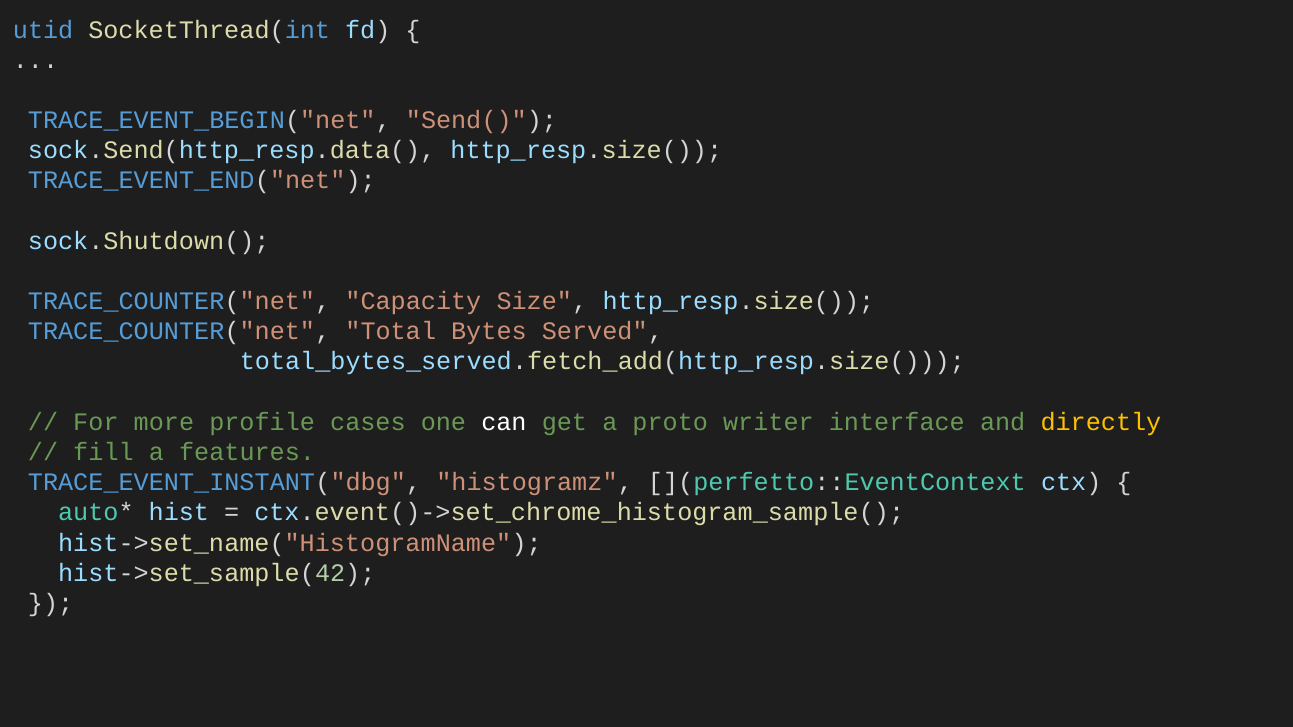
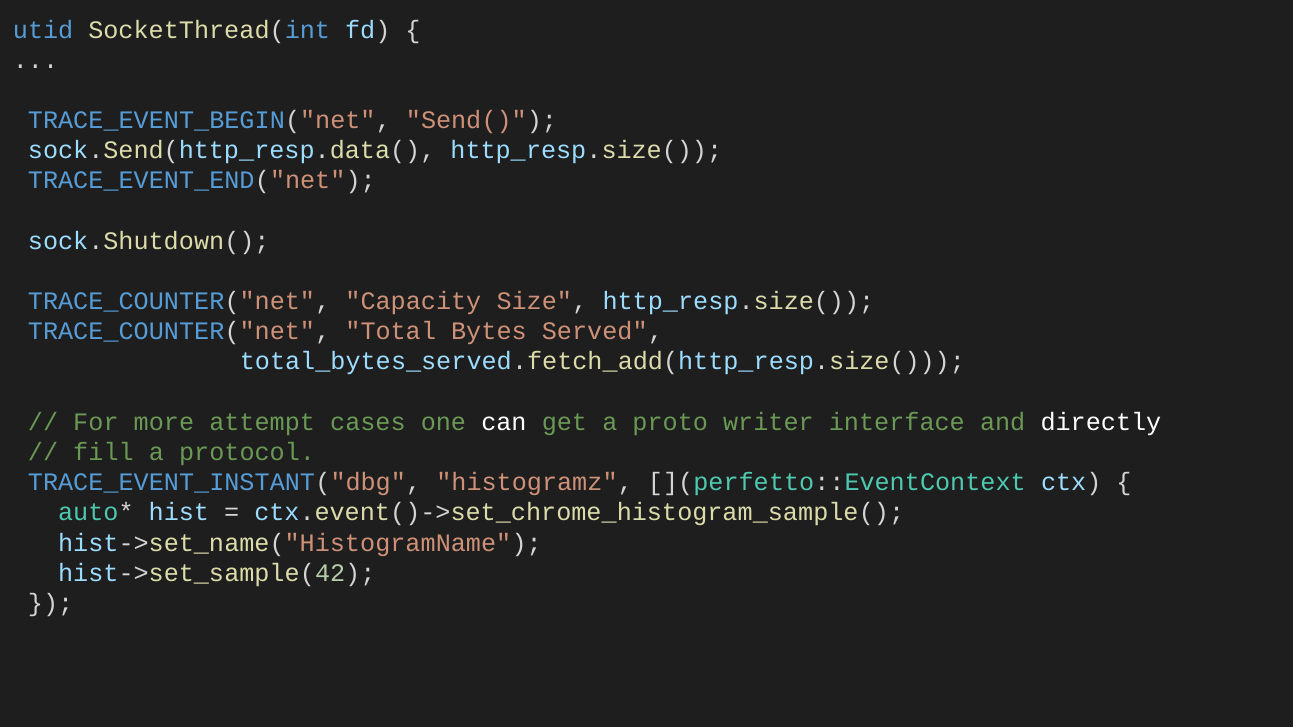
profile: profile -> attempt
directly colour: yellow -> white
features: features -> protocol
